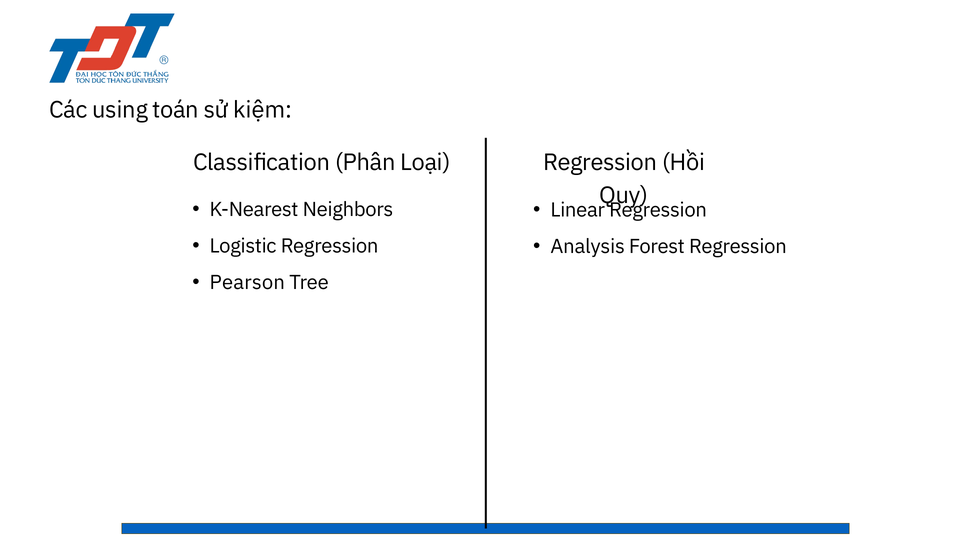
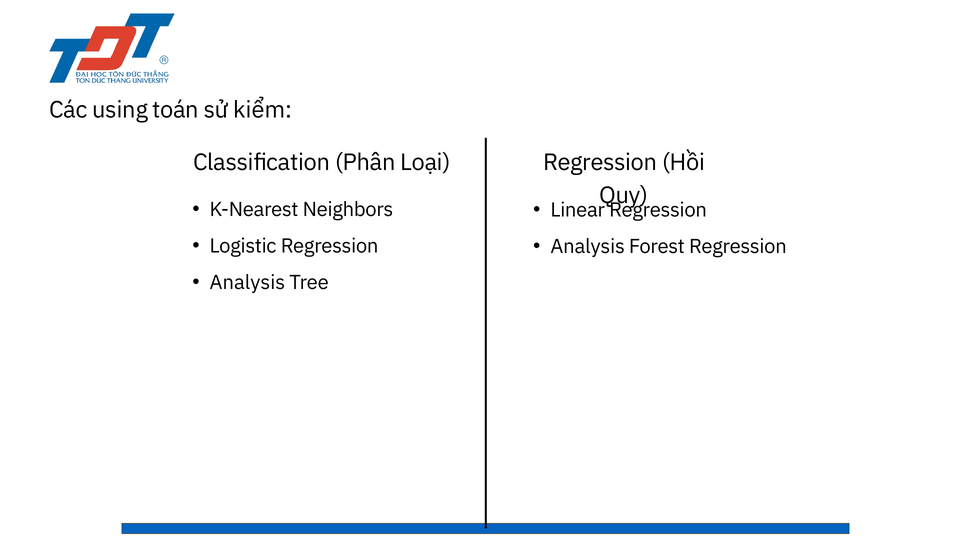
kiệm: kiệm -> kiểm
Pearson at (247, 283): Pearson -> Analysis
